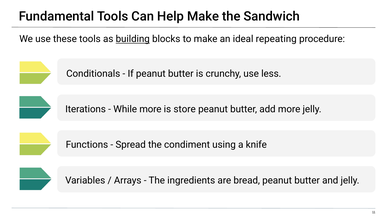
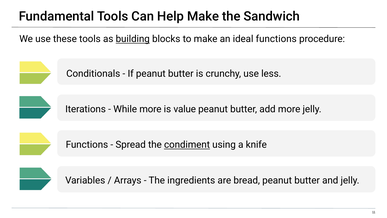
ideal repeating: repeating -> functions
store: store -> value
condiment underline: none -> present
